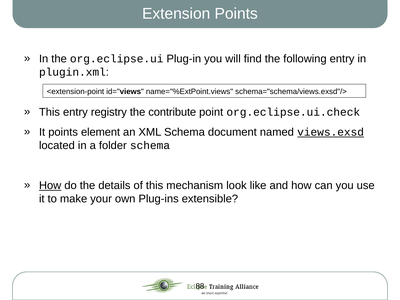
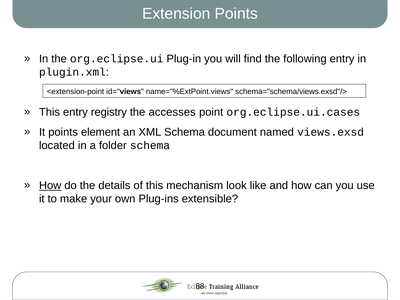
contribute: contribute -> accesses
org.eclipse.ui.check: org.eclipse.ui.check -> org.eclipse.ui.cases
views.exsd underline: present -> none
